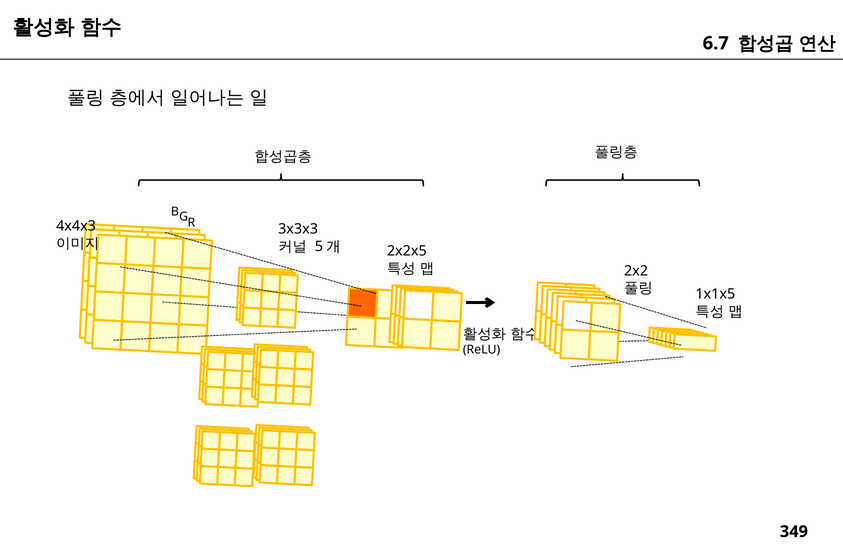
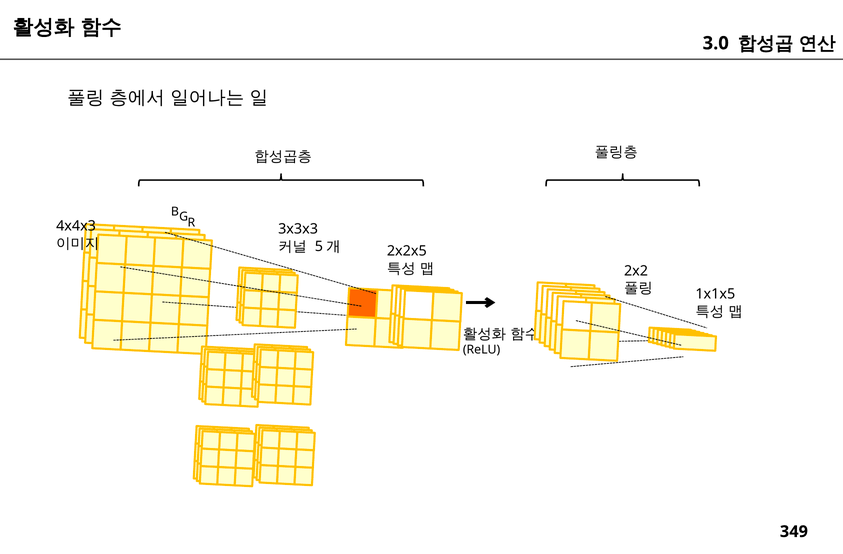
6.7: 6.7 -> 3.0
